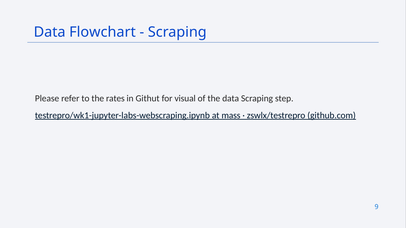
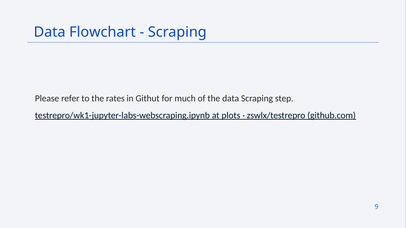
visual: visual -> much
mass: mass -> plots
